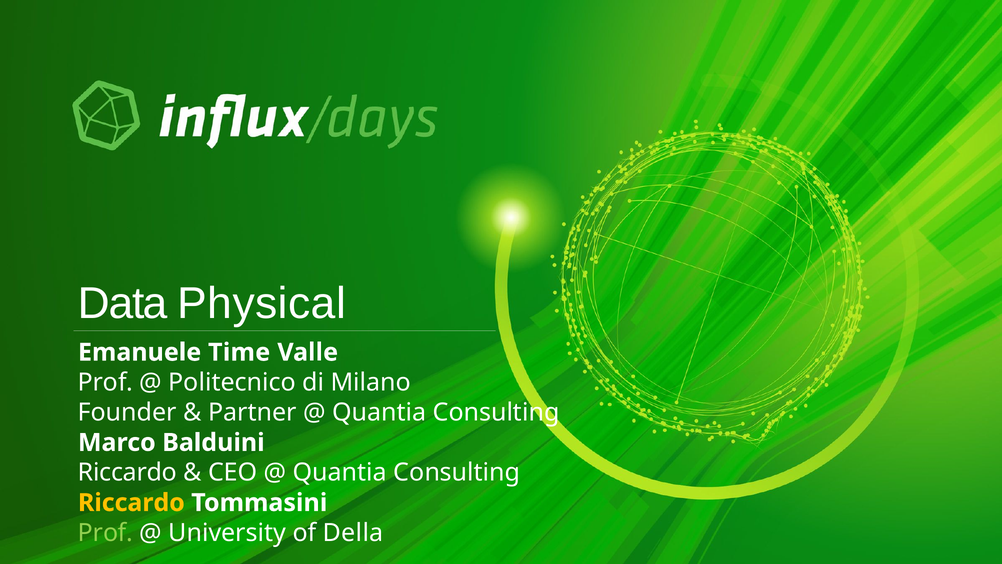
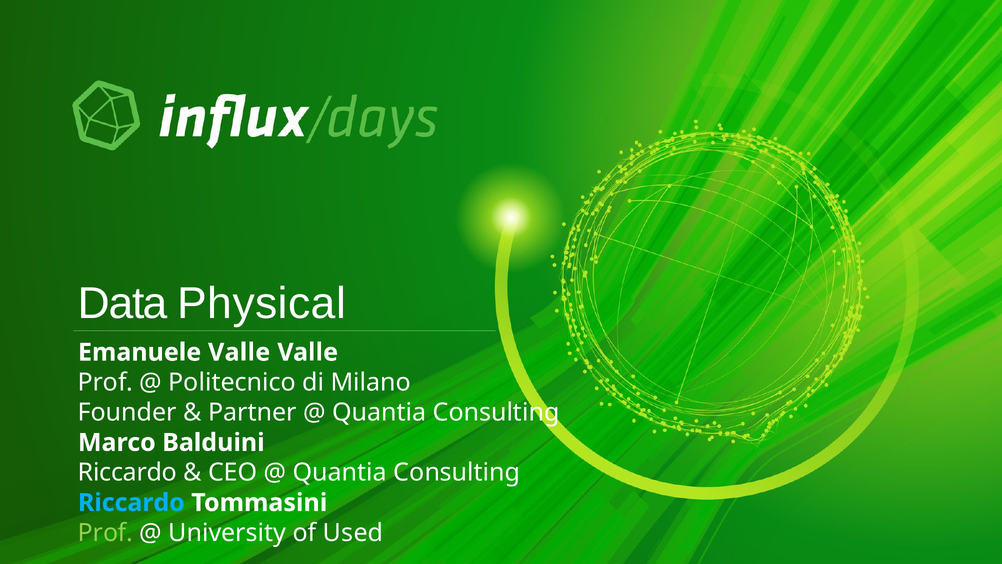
Emanuele Time: Time -> Valle
Riccardo at (131, 502) colour: yellow -> light blue
Della: Della -> Used
